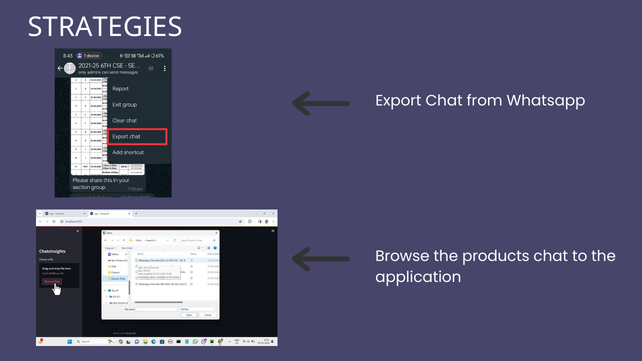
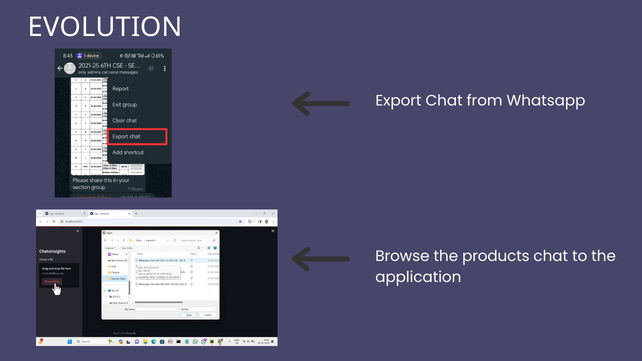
STRATEGIES: STRATEGIES -> EVOLUTION
